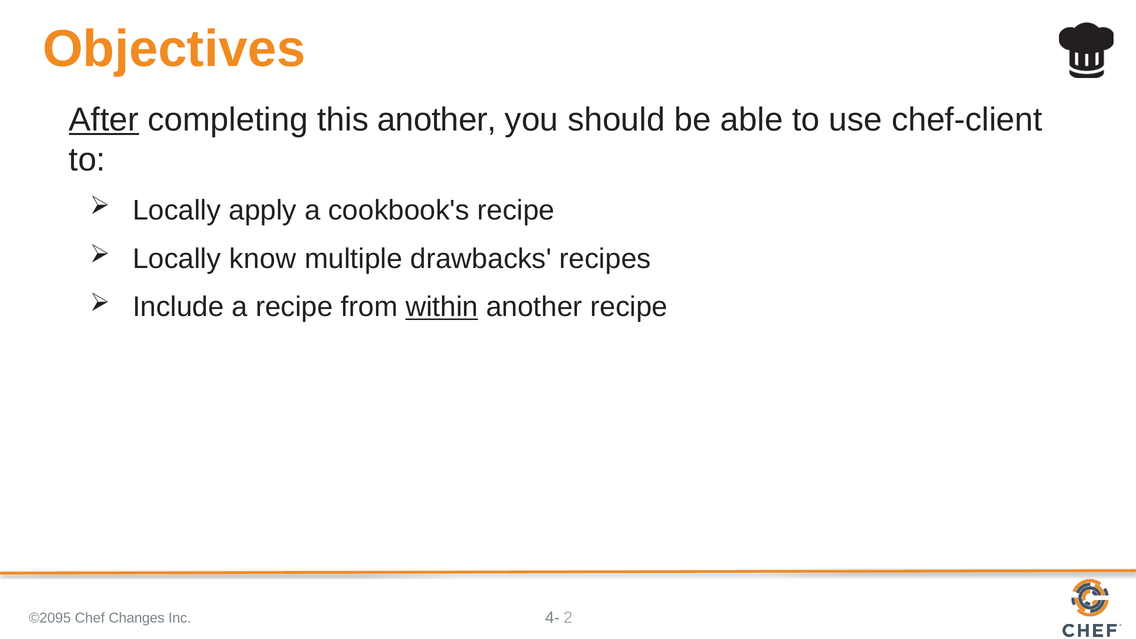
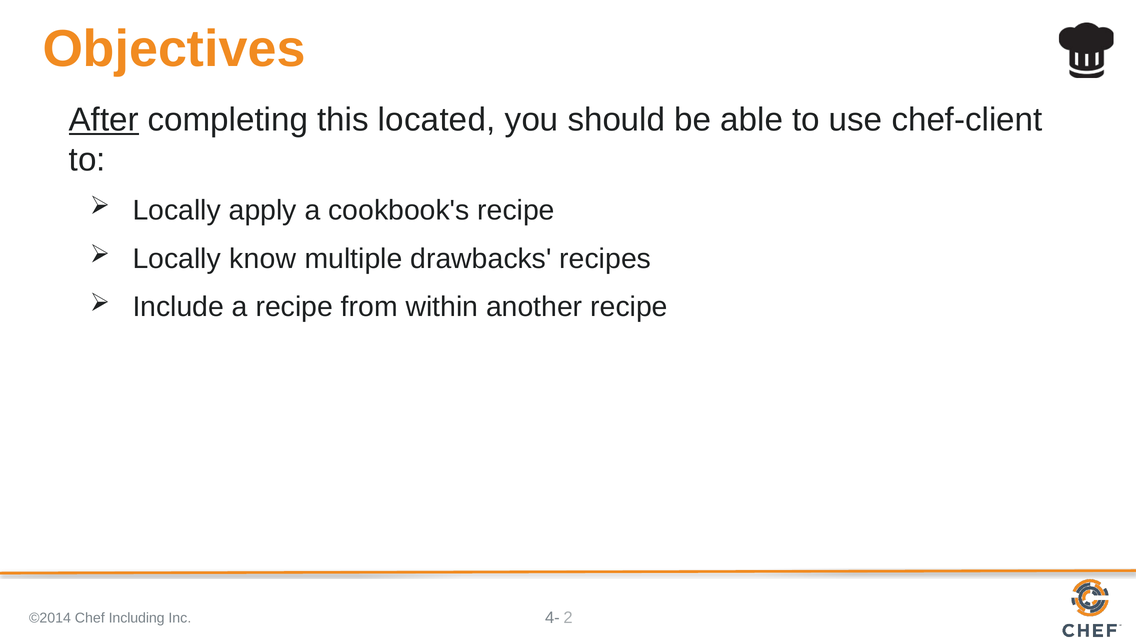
this another: another -> located
within underline: present -> none
©2095: ©2095 -> ©2014
Changes: Changes -> Including
